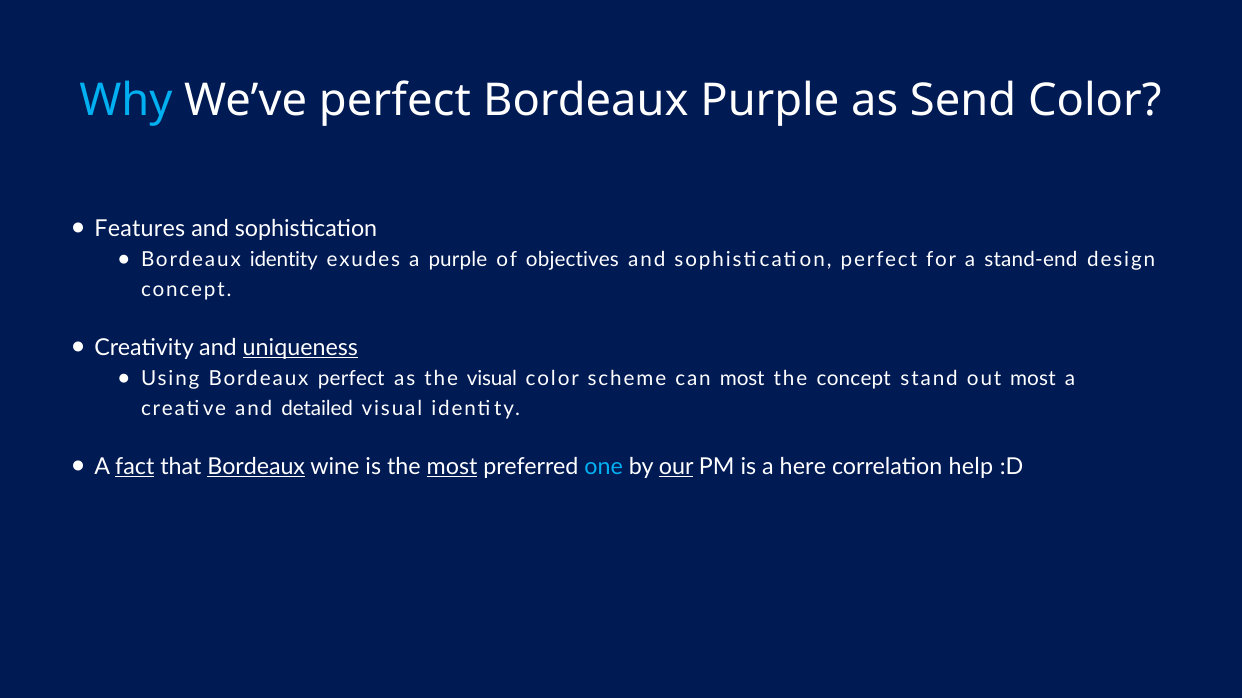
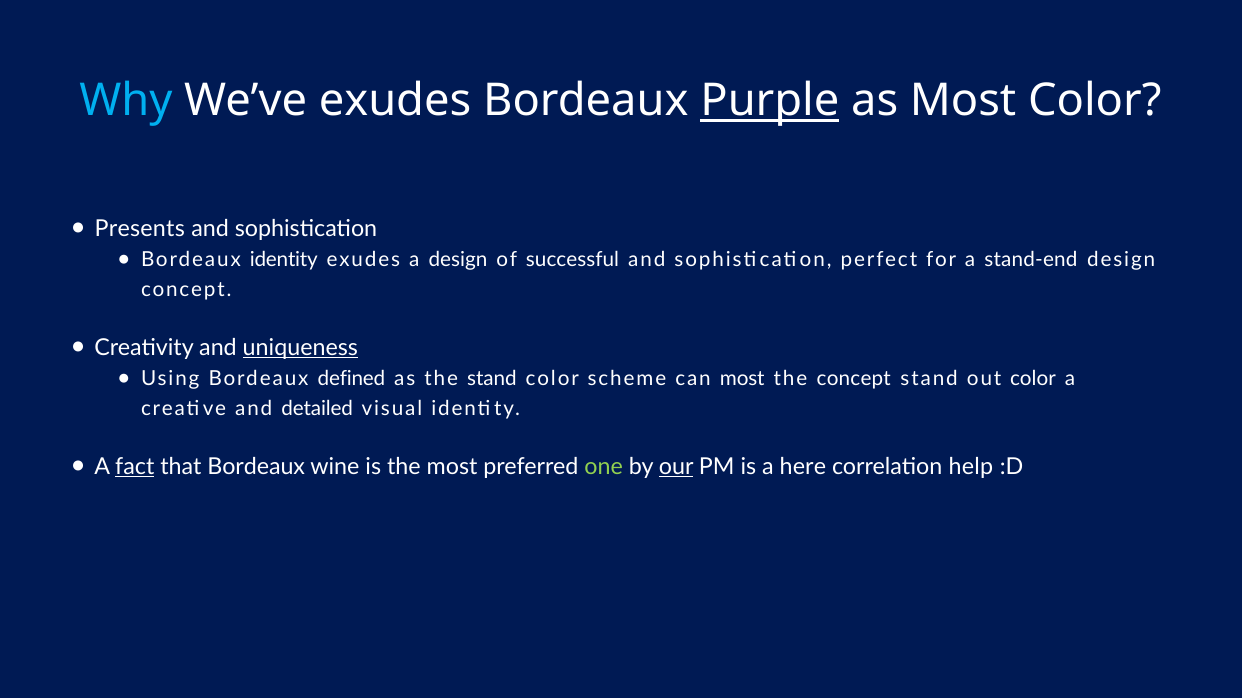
We’ve perfect: perfect -> exudes
Purple at (770, 101) underline: none -> present
as Send: Send -> Most
Features: Features -> Presents
a purple: purple -> design
objectives: objectives -> successful
Bordeaux perfect: perfect -> defined
the visual: visual -> stand
out most: most -> color
Bordeaux at (256, 467) underline: present -> none
most at (452, 467) underline: present -> none
one colour: light blue -> light green
